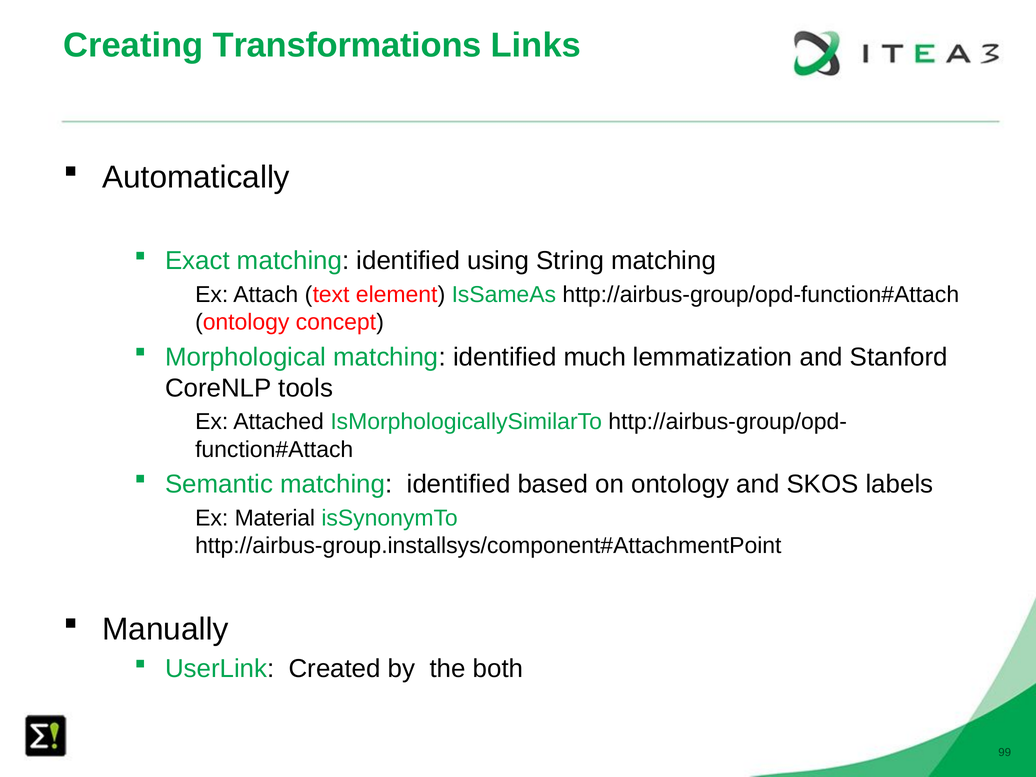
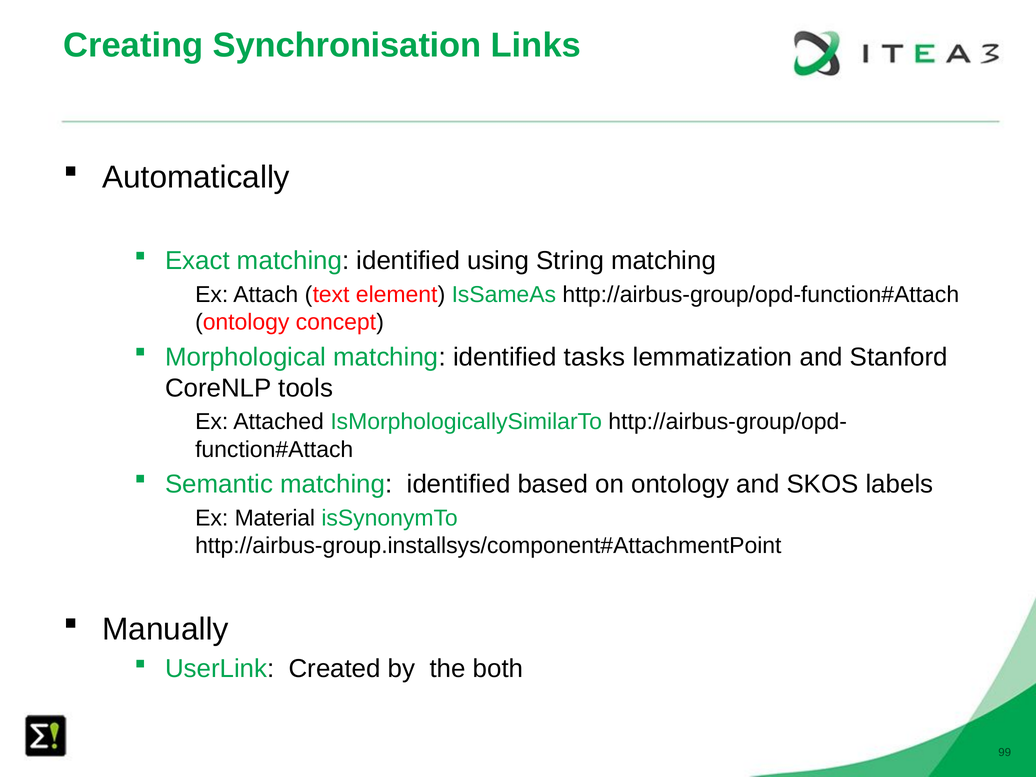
Transformations: Transformations -> Synchronisation
much: much -> tasks
